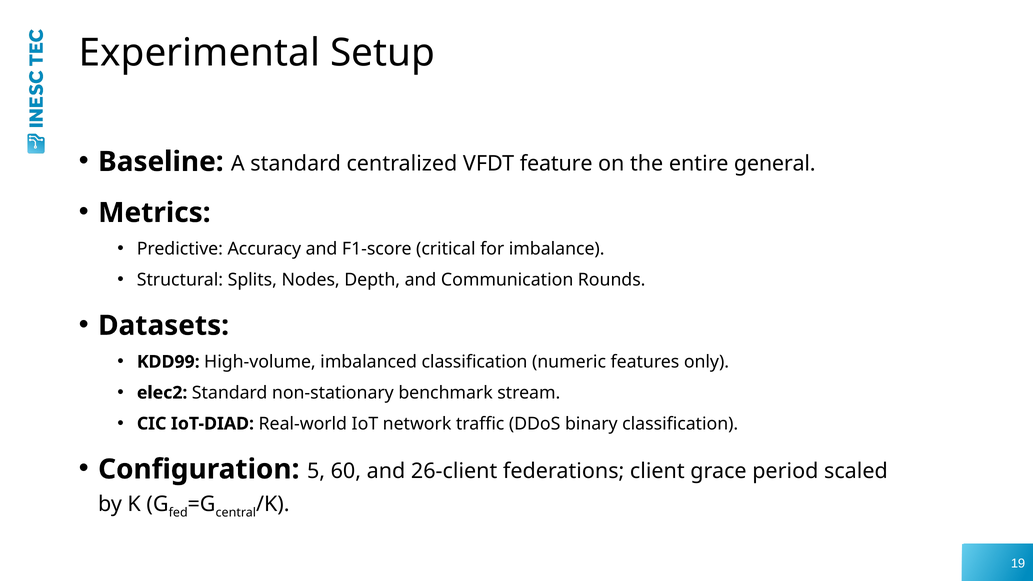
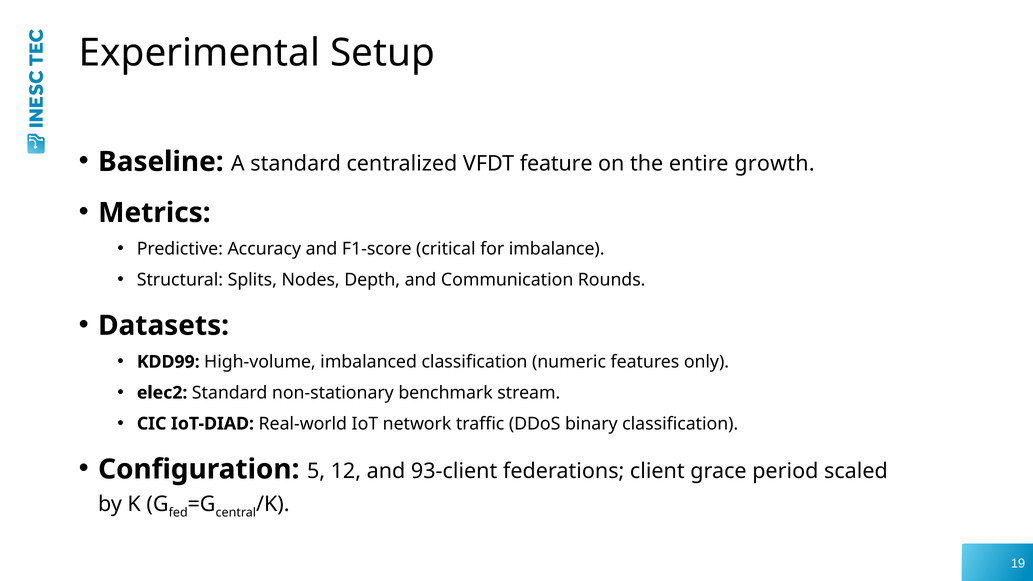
general: general -> growth
60: 60 -> 12
26-client: 26-client -> 93-client
